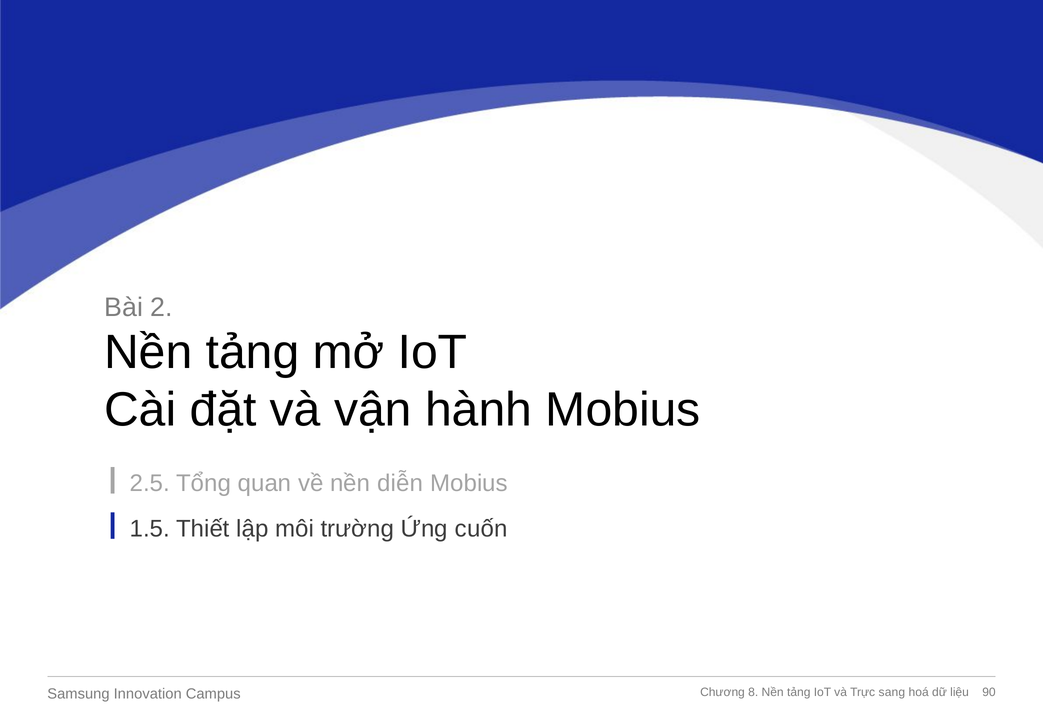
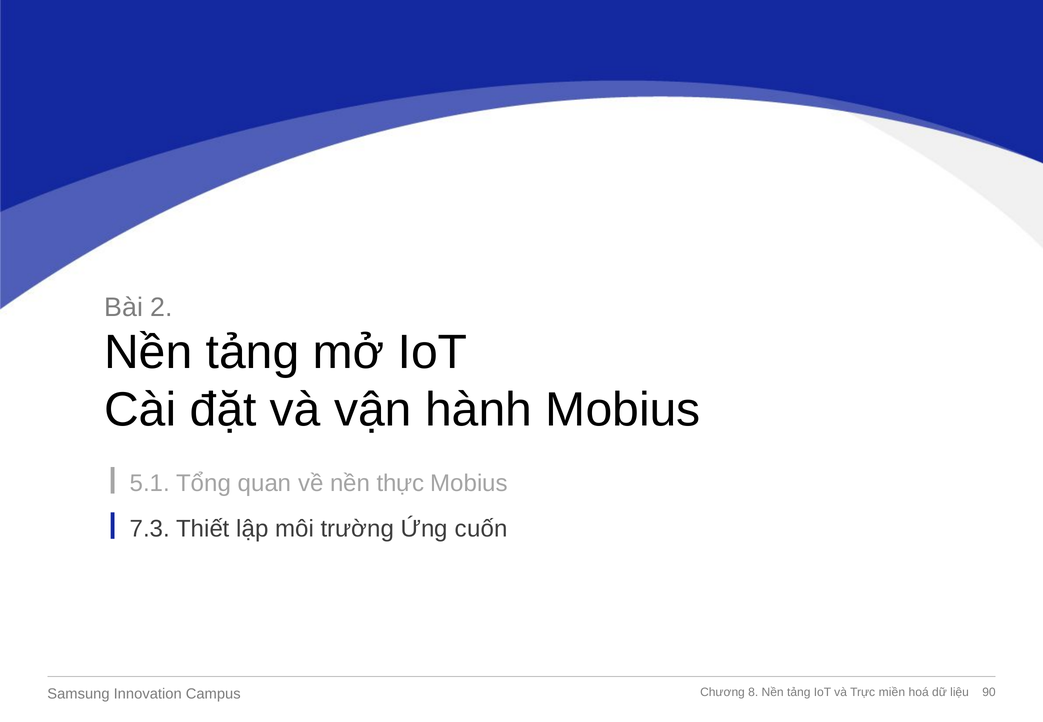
2.5: 2.5 -> 5.1
diễn: diễn -> thực
1.5: 1.5 -> 7.3
sang: sang -> miền
